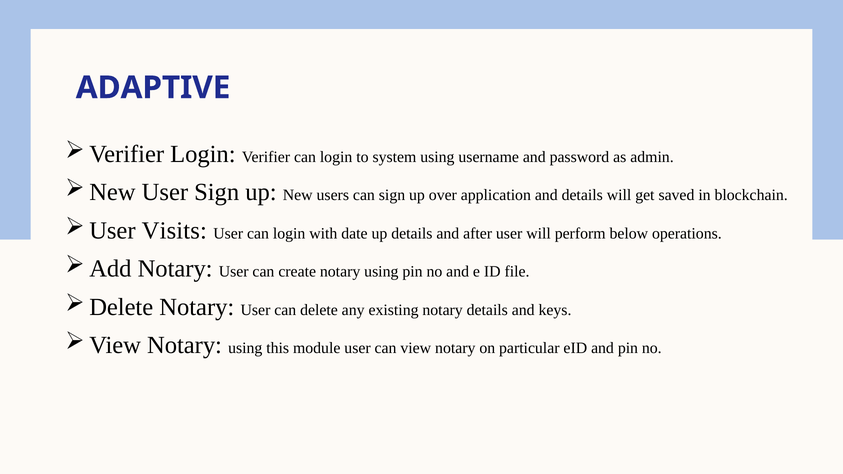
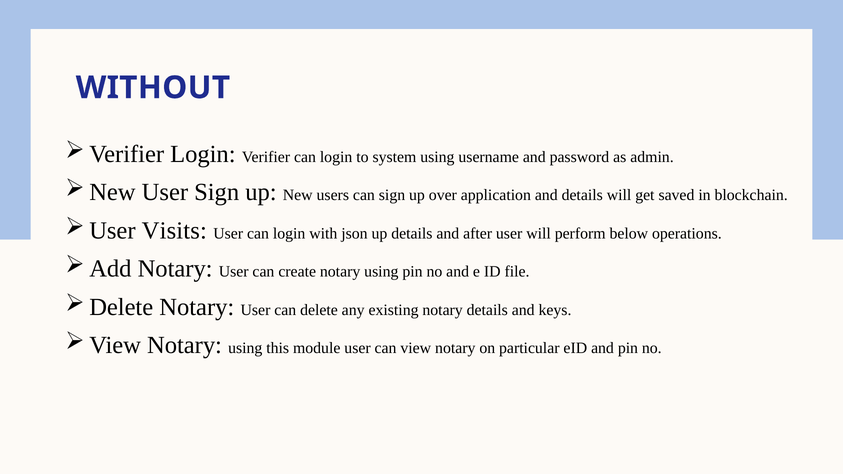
ADAPTIVE: ADAPTIVE -> WITHOUT
date: date -> json
